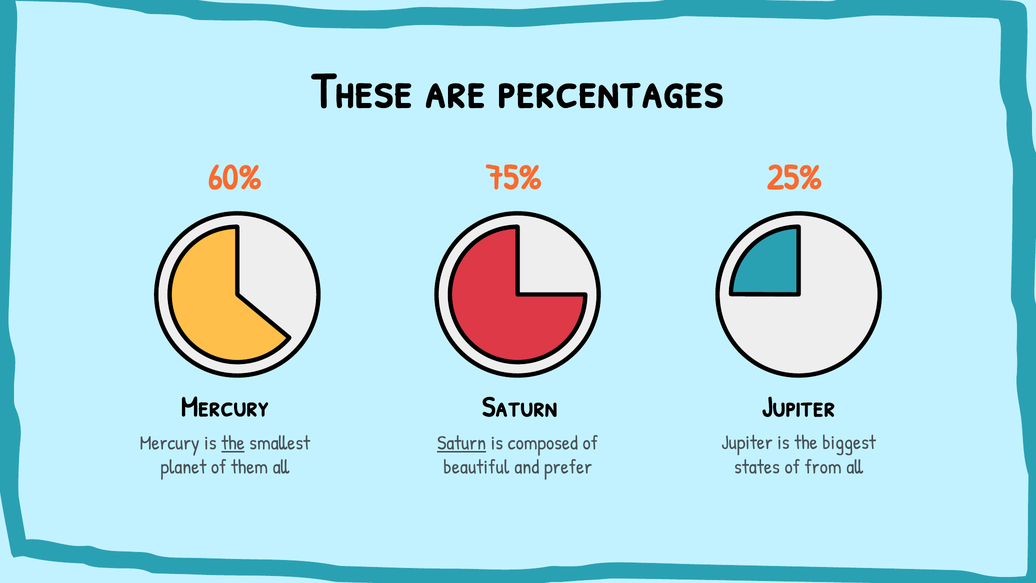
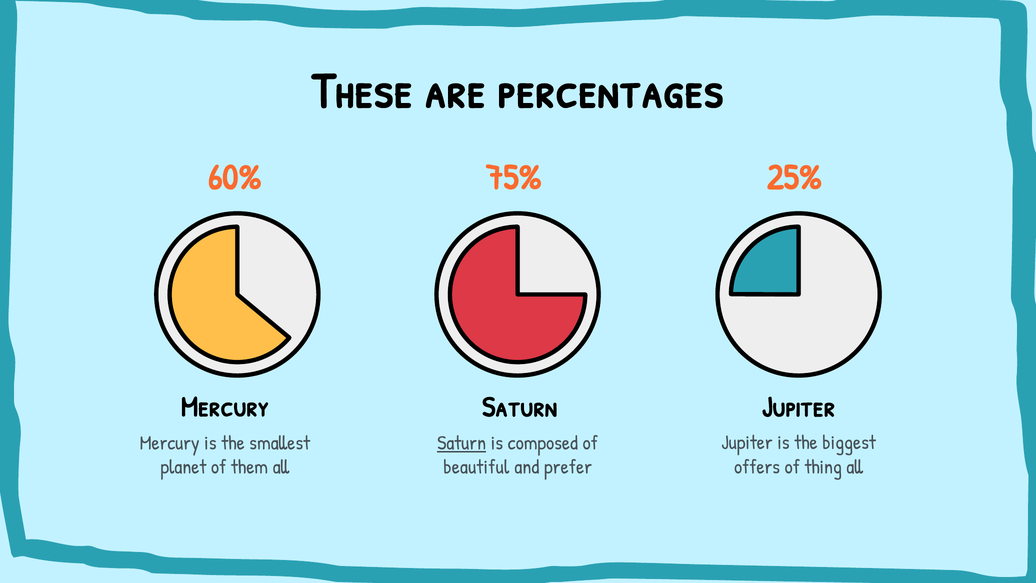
the at (233, 443) underline: present -> none
states: states -> offers
from: from -> thing
